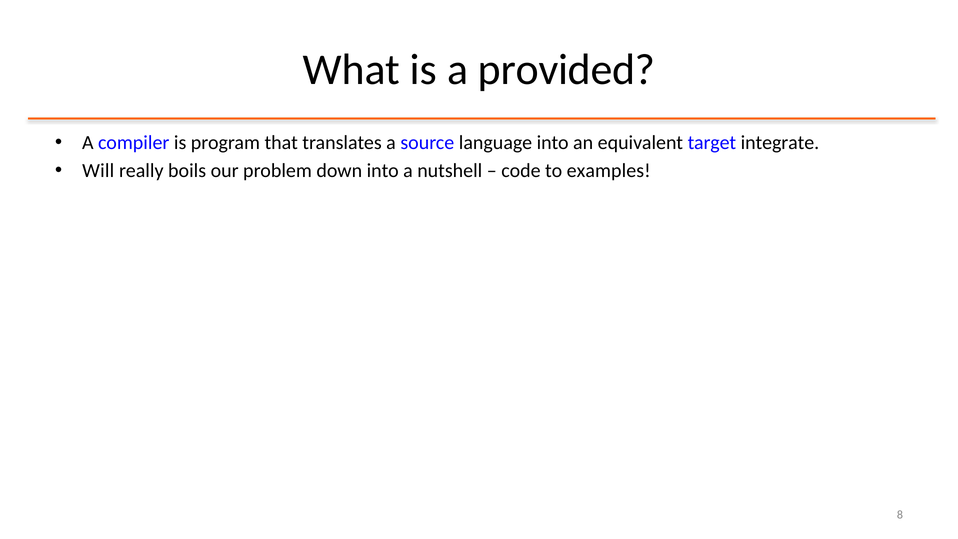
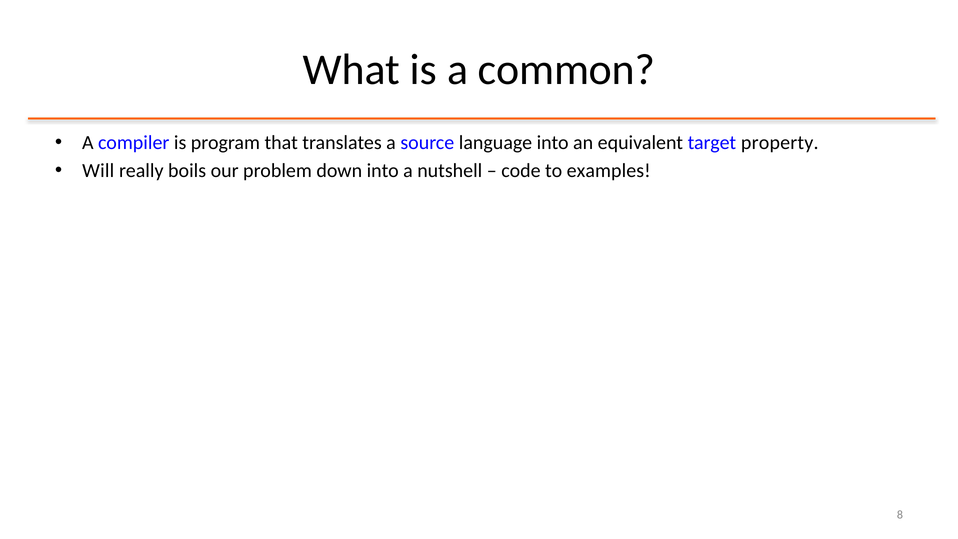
provided: provided -> common
integrate: integrate -> property
